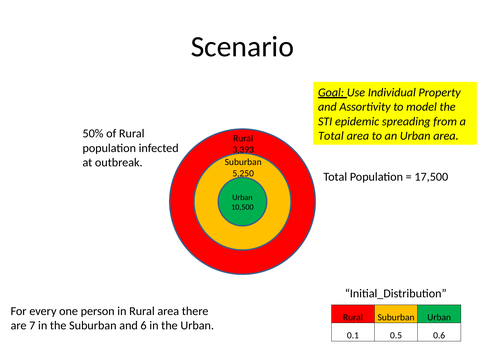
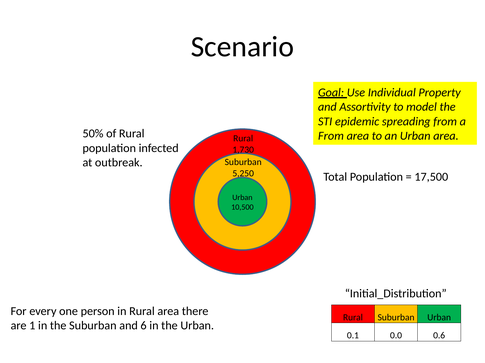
Total at (331, 136): Total -> From
3,393: 3,393 -> 1,730
7: 7 -> 1
0.5: 0.5 -> 0.0
